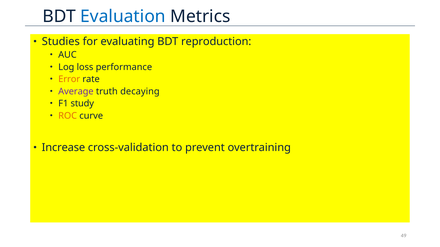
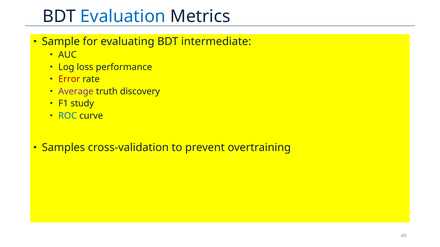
Studies: Studies -> Sample
reproduction: reproduction -> intermediate
Error colour: orange -> red
decaying: decaying -> discovery
ROC colour: orange -> blue
Increase: Increase -> Samples
